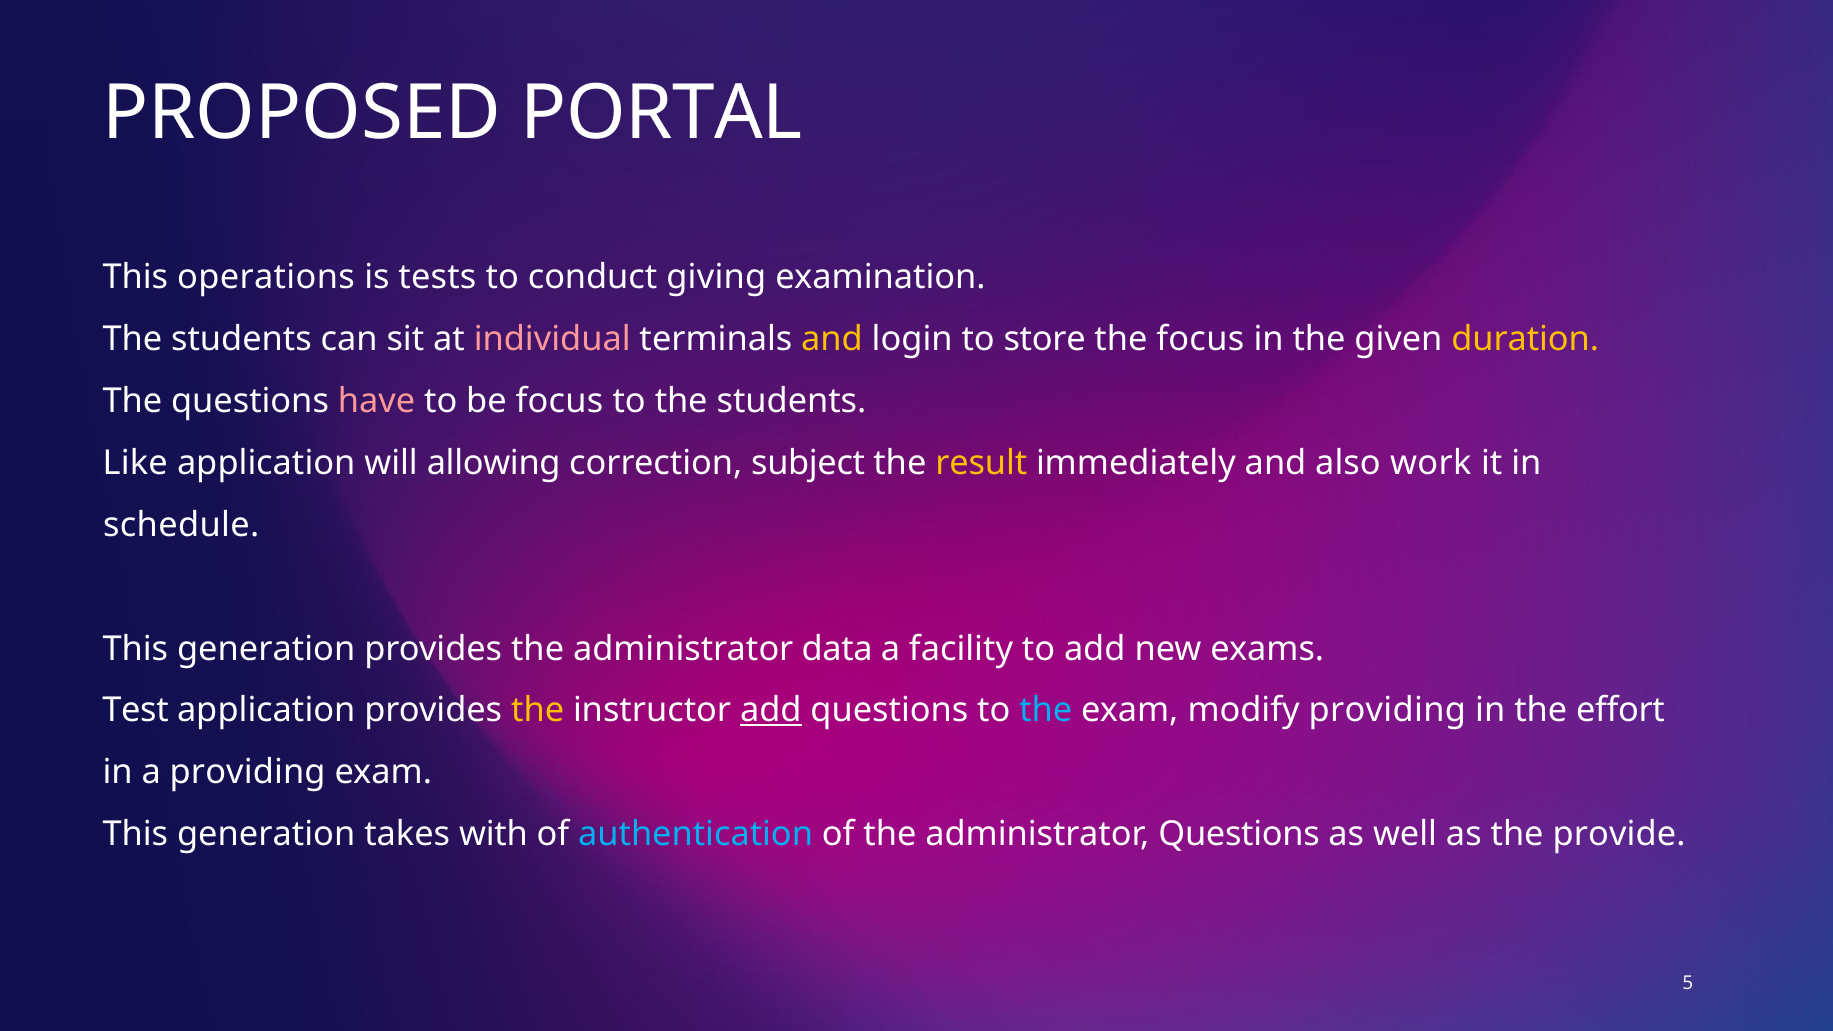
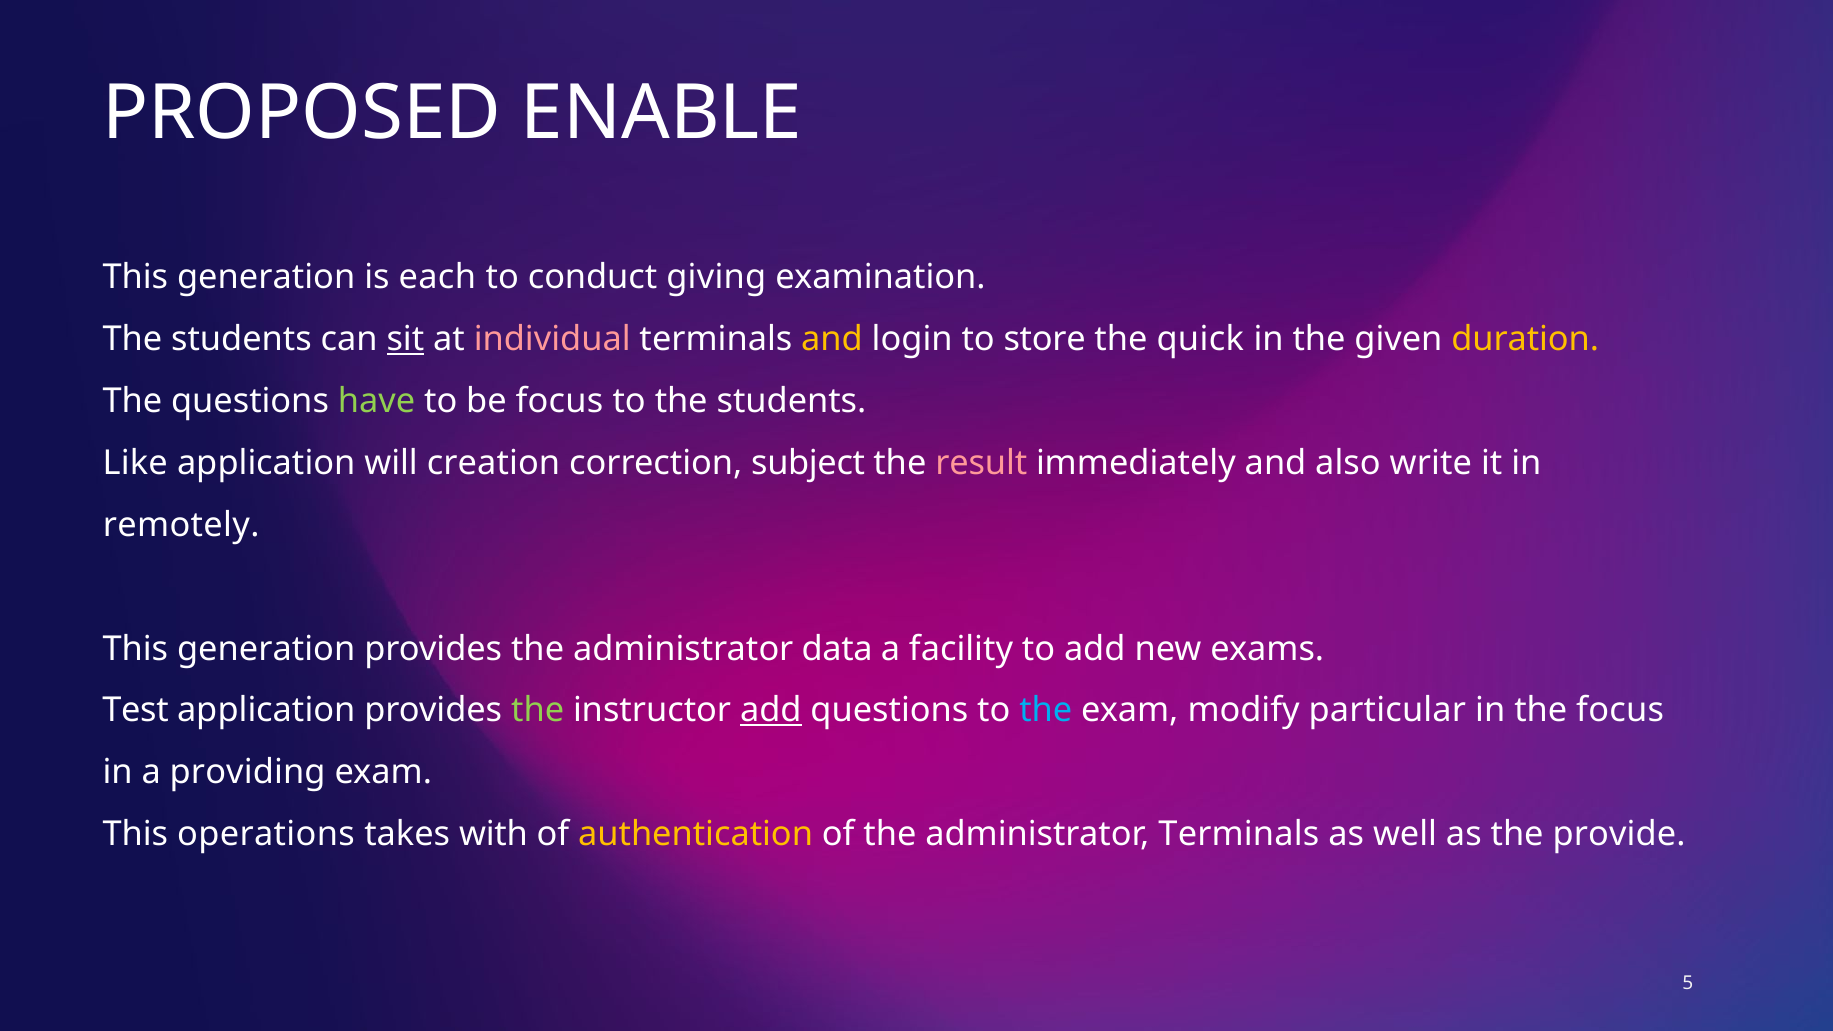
PORTAL: PORTAL -> ENABLE
operations at (266, 278): operations -> generation
tests: tests -> each
sit underline: none -> present
the focus: focus -> quick
have colour: pink -> light green
allowing: allowing -> creation
result colour: yellow -> pink
work: work -> write
schedule: schedule -> remotely
the at (538, 711) colour: yellow -> light green
modify providing: providing -> particular
the effort: effort -> focus
generation at (266, 834): generation -> operations
authentication colour: light blue -> yellow
administrator Questions: Questions -> Terminals
